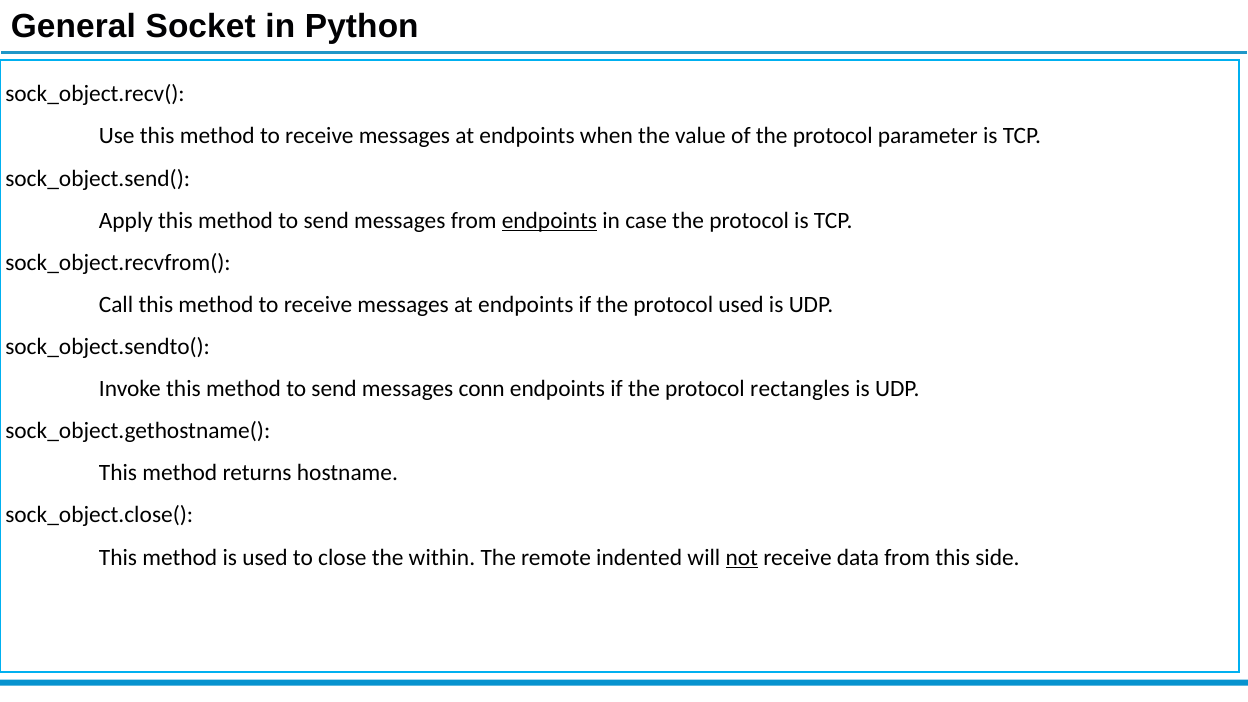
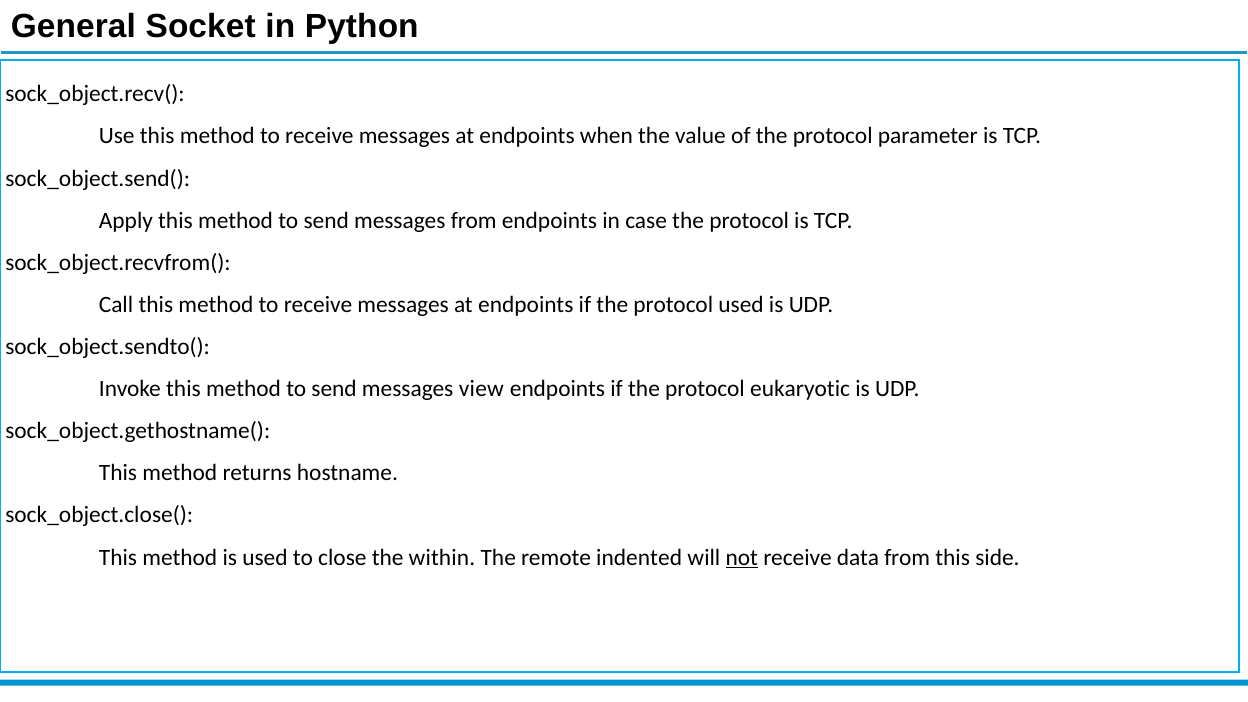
endpoints at (549, 220) underline: present -> none
conn: conn -> view
rectangles: rectangles -> eukaryotic
